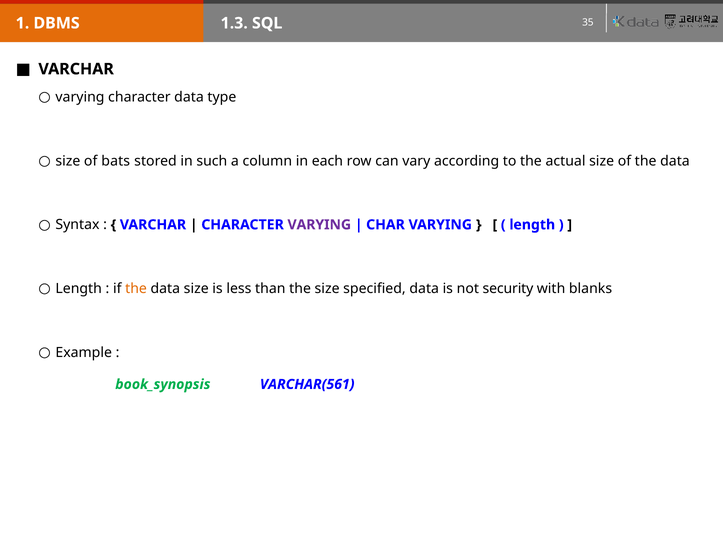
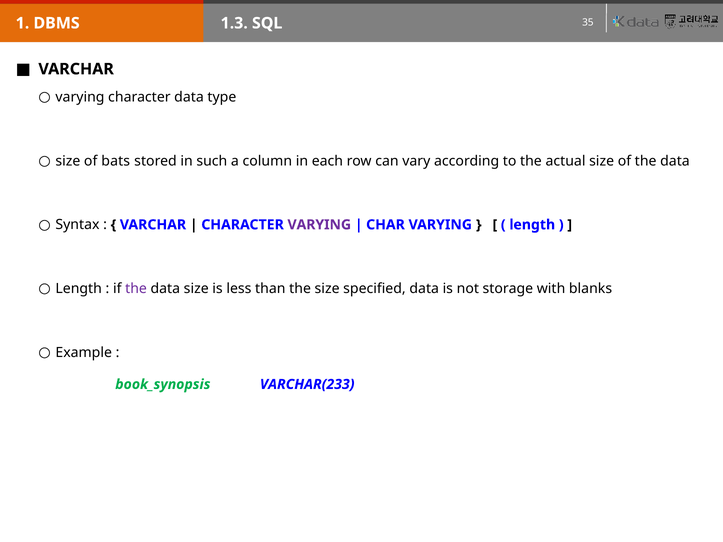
the at (136, 289) colour: orange -> purple
security: security -> storage
VARCHAR(561: VARCHAR(561 -> VARCHAR(233
